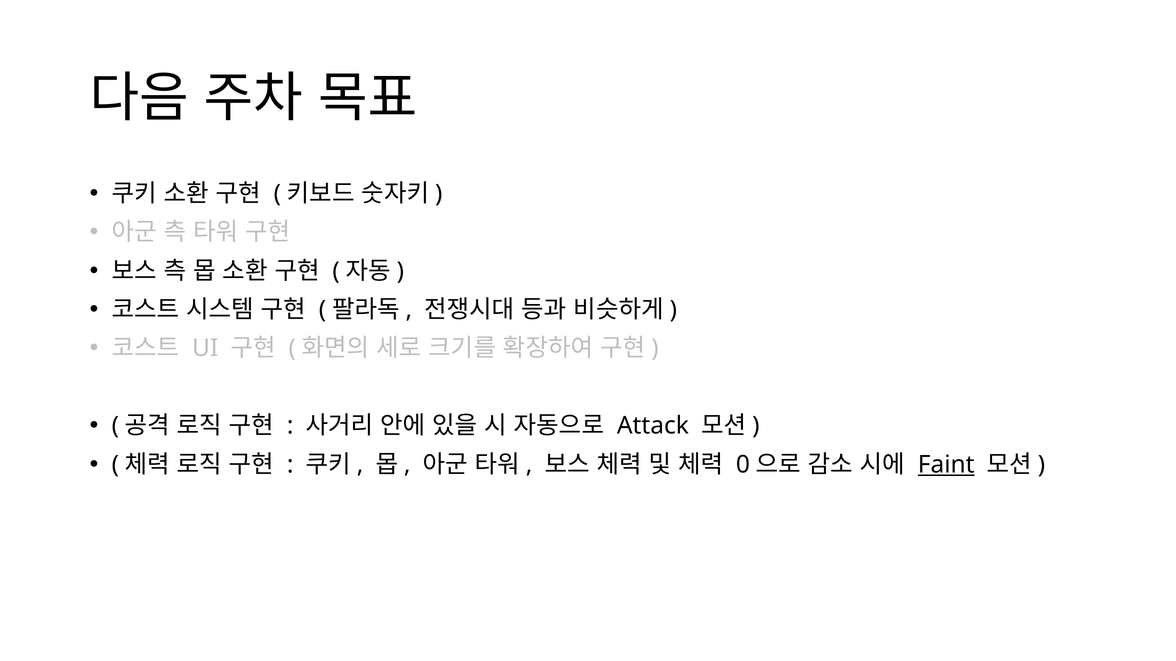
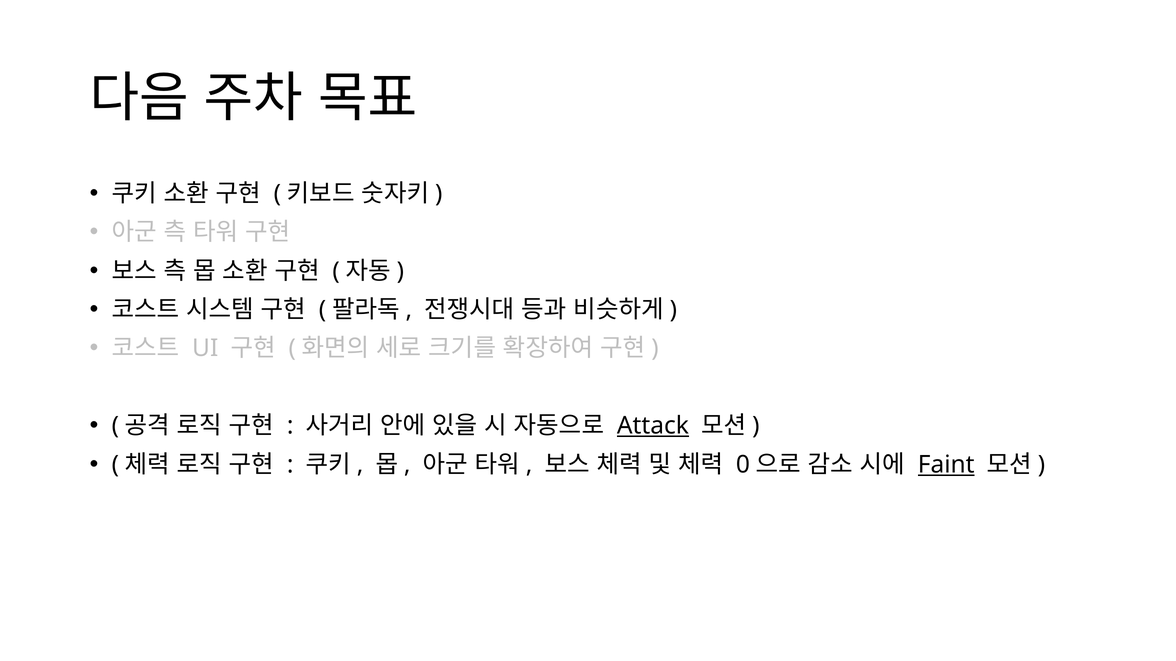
Attack underline: none -> present
